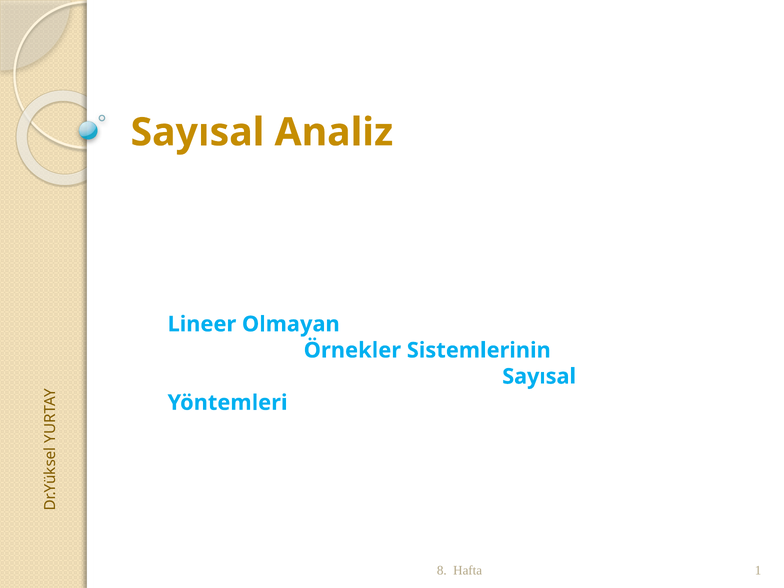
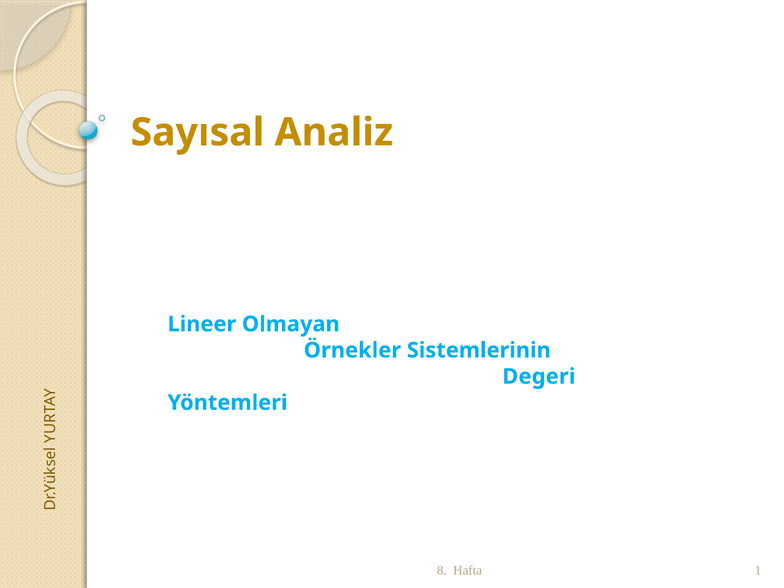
Sayısal at (539, 377): Sayısal -> Degeri
